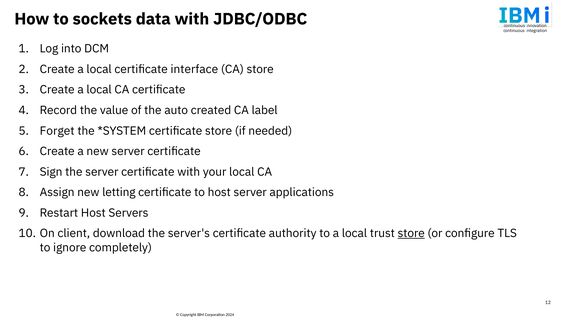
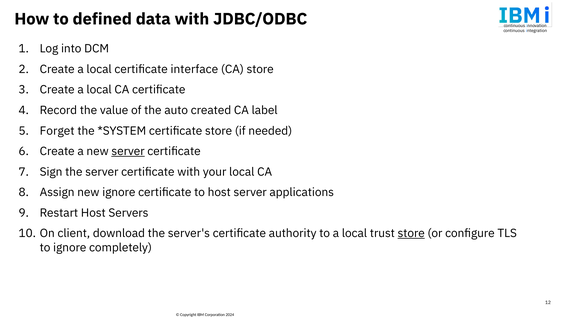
sockets: sockets -> defined
server at (128, 151) underline: none -> present
new letting: letting -> ignore
